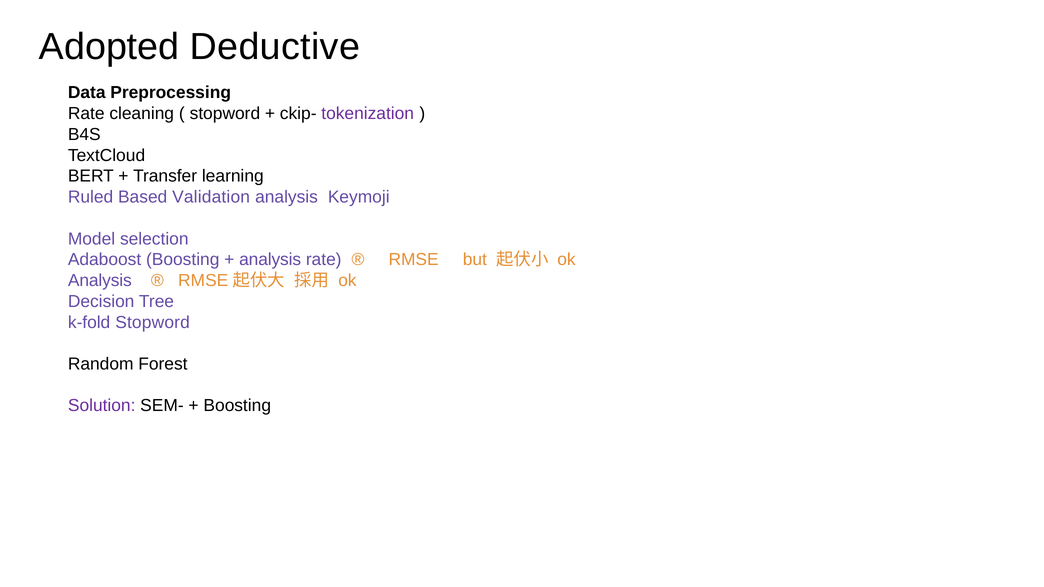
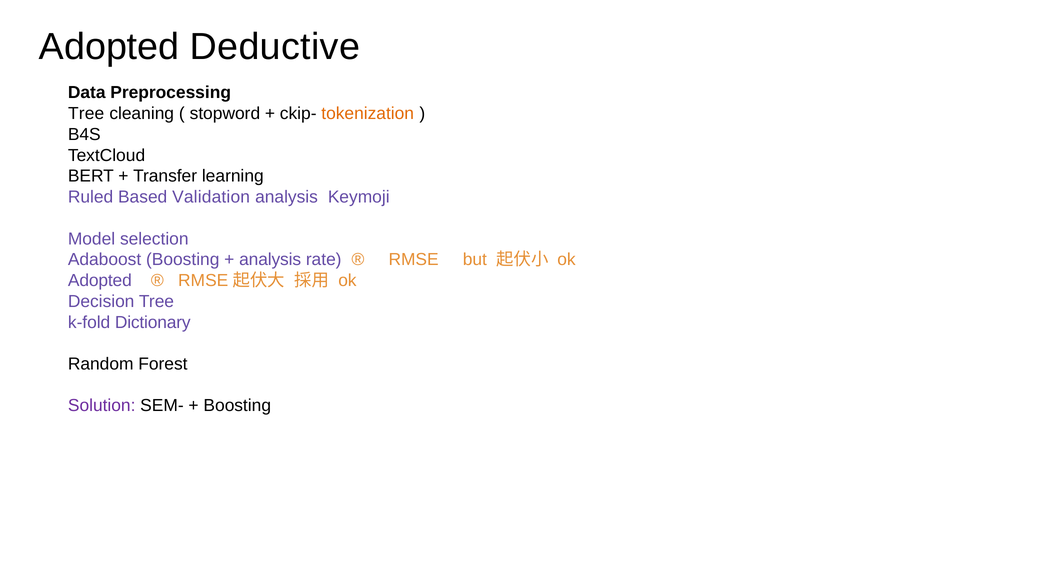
Rate at (86, 114): Rate -> Tree
tokenization colour: purple -> orange
Analysis at (100, 281): Analysis -> Adopted
k-fold Stopword: Stopword -> Dictionary
